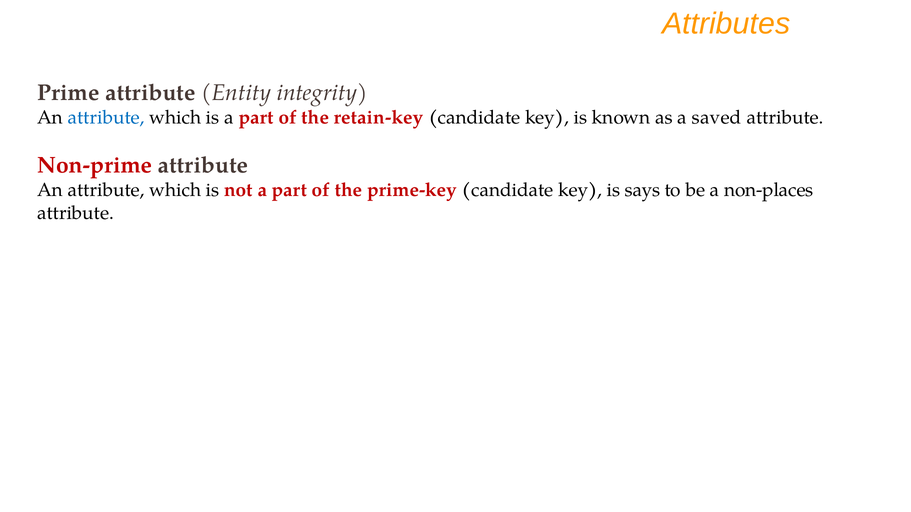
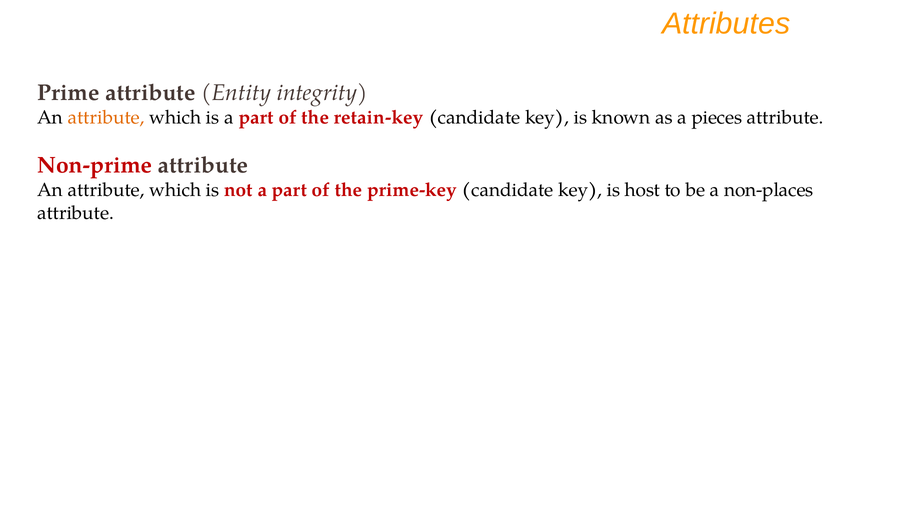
attribute at (106, 117) colour: blue -> orange
saved: saved -> pieces
says: says -> host
